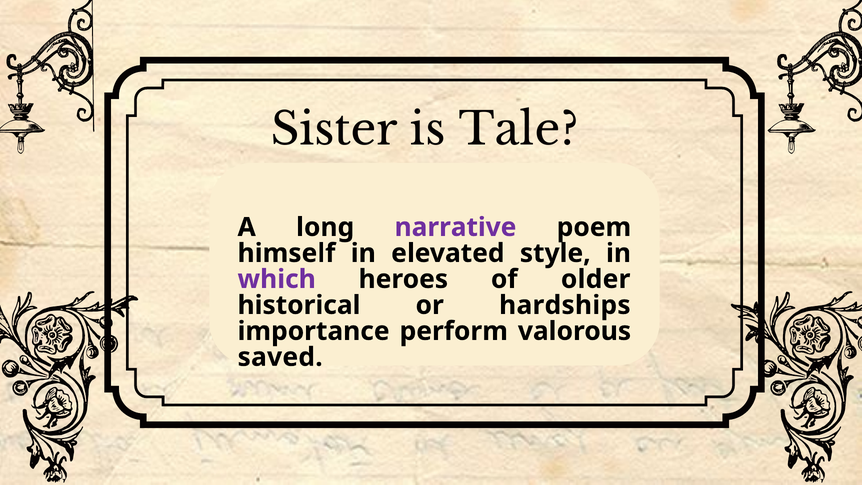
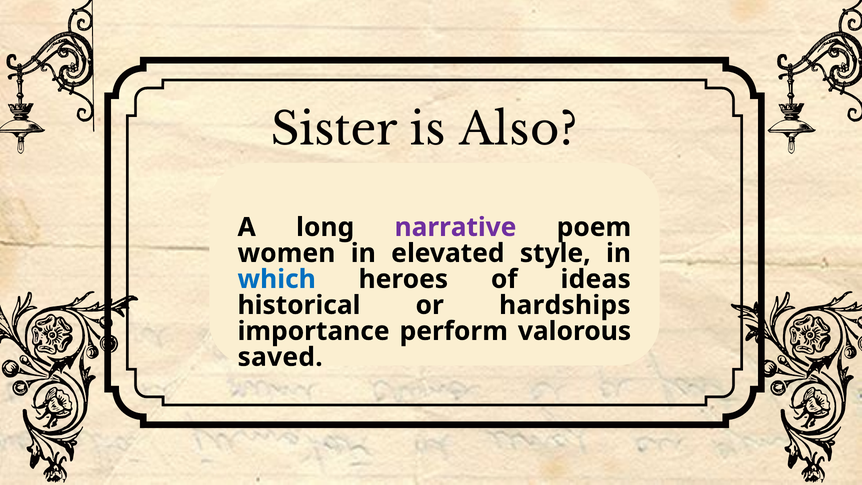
Tale: Tale -> Also
himself: himself -> women
which colour: purple -> blue
older: older -> ideas
